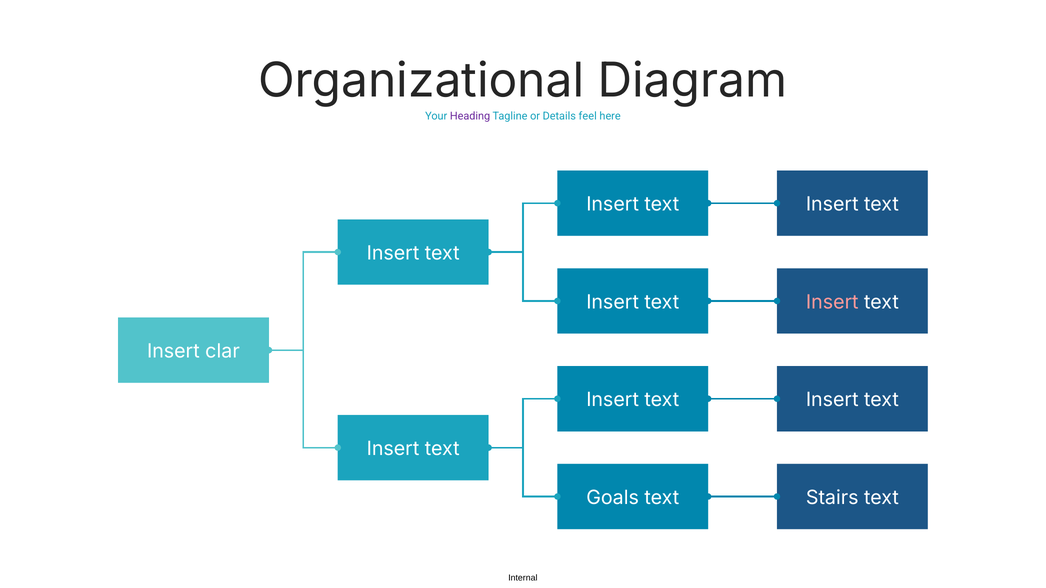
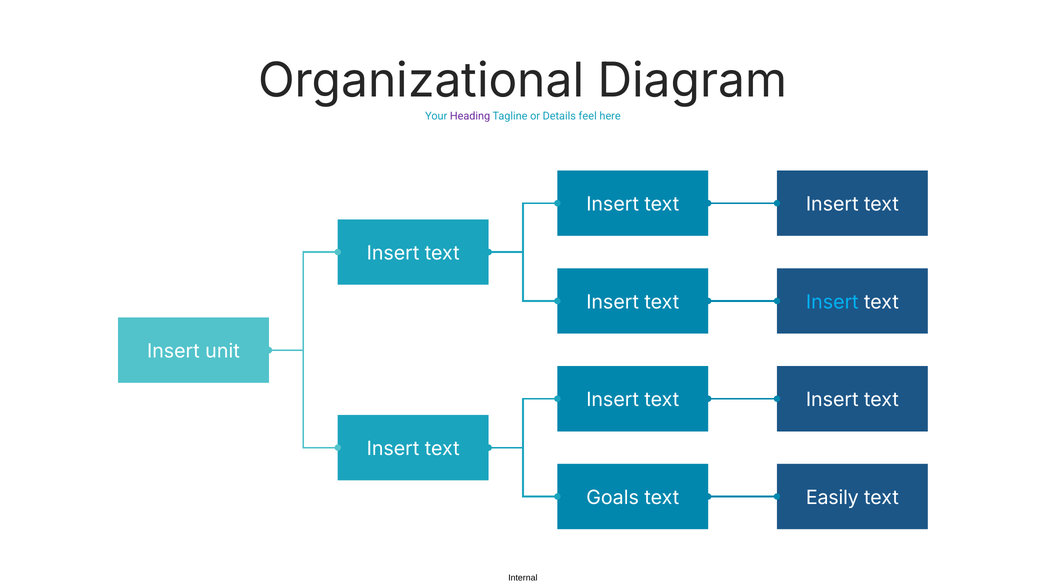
Insert at (832, 302) colour: pink -> light blue
clar: clar -> unit
Stairs: Stairs -> Easily
